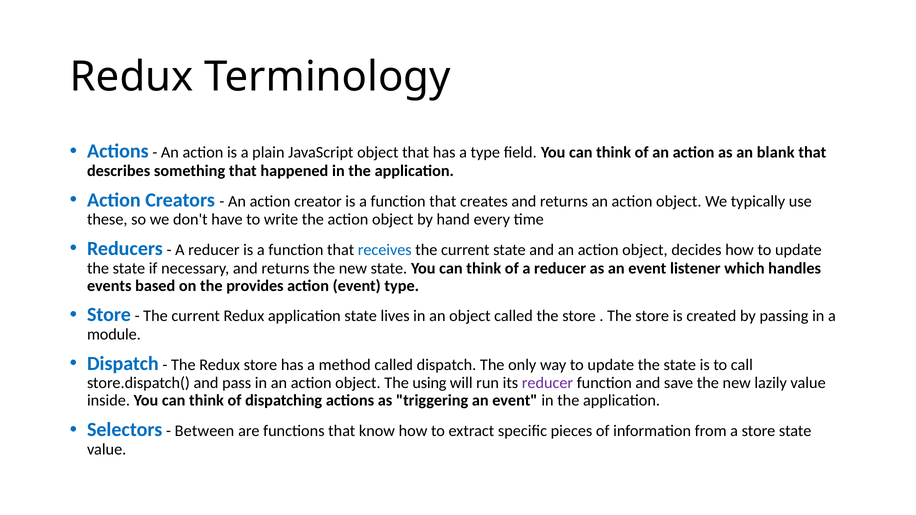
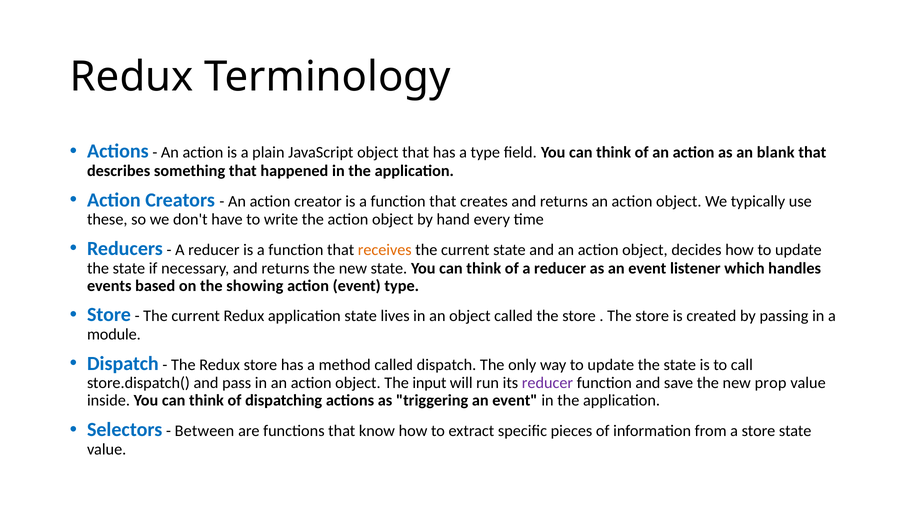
receives colour: blue -> orange
provides: provides -> showing
using: using -> input
lazily: lazily -> prop
